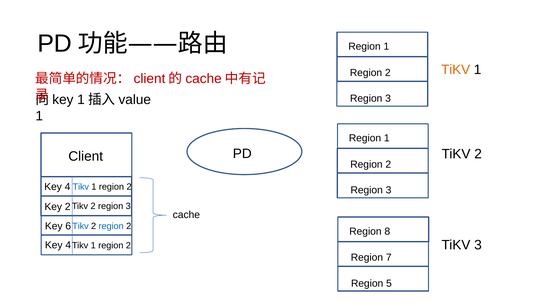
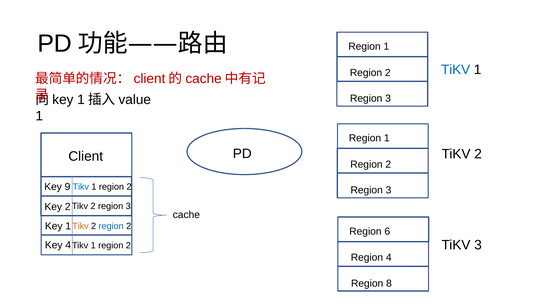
TiKV at (456, 70) colour: orange -> blue
4 at (68, 187): 4 -> 9
Key 6: 6 -> 1
Tikv at (80, 226) colour: blue -> orange
8: 8 -> 6
Region 7: 7 -> 4
5: 5 -> 8
